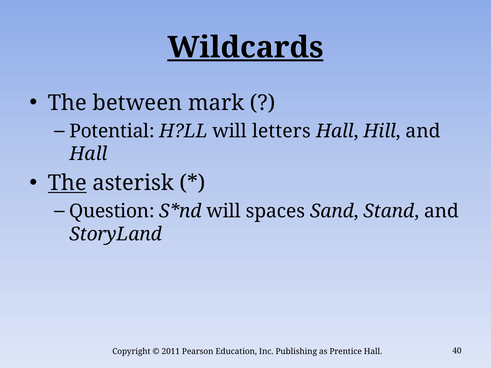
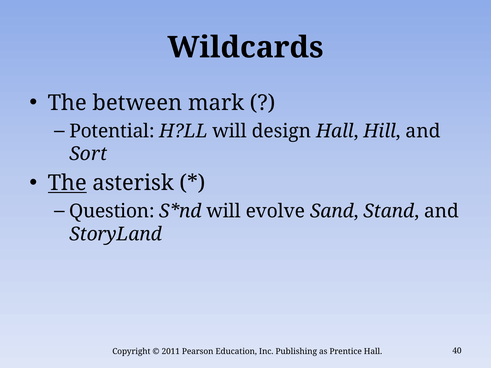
Wildcards underline: present -> none
letters: letters -> design
Hall at (88, 154): Hall -> Sort
spaces: spaces -> evolve
